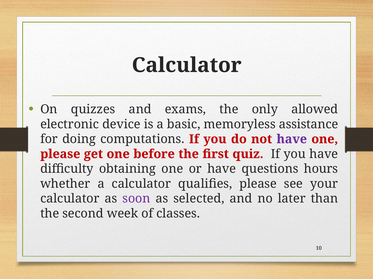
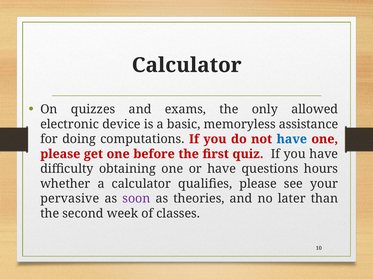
have at (292, 140) colour: purple -> blue
calculator at (70, 199): calculator -> pervasive
selected: selected -> theories
